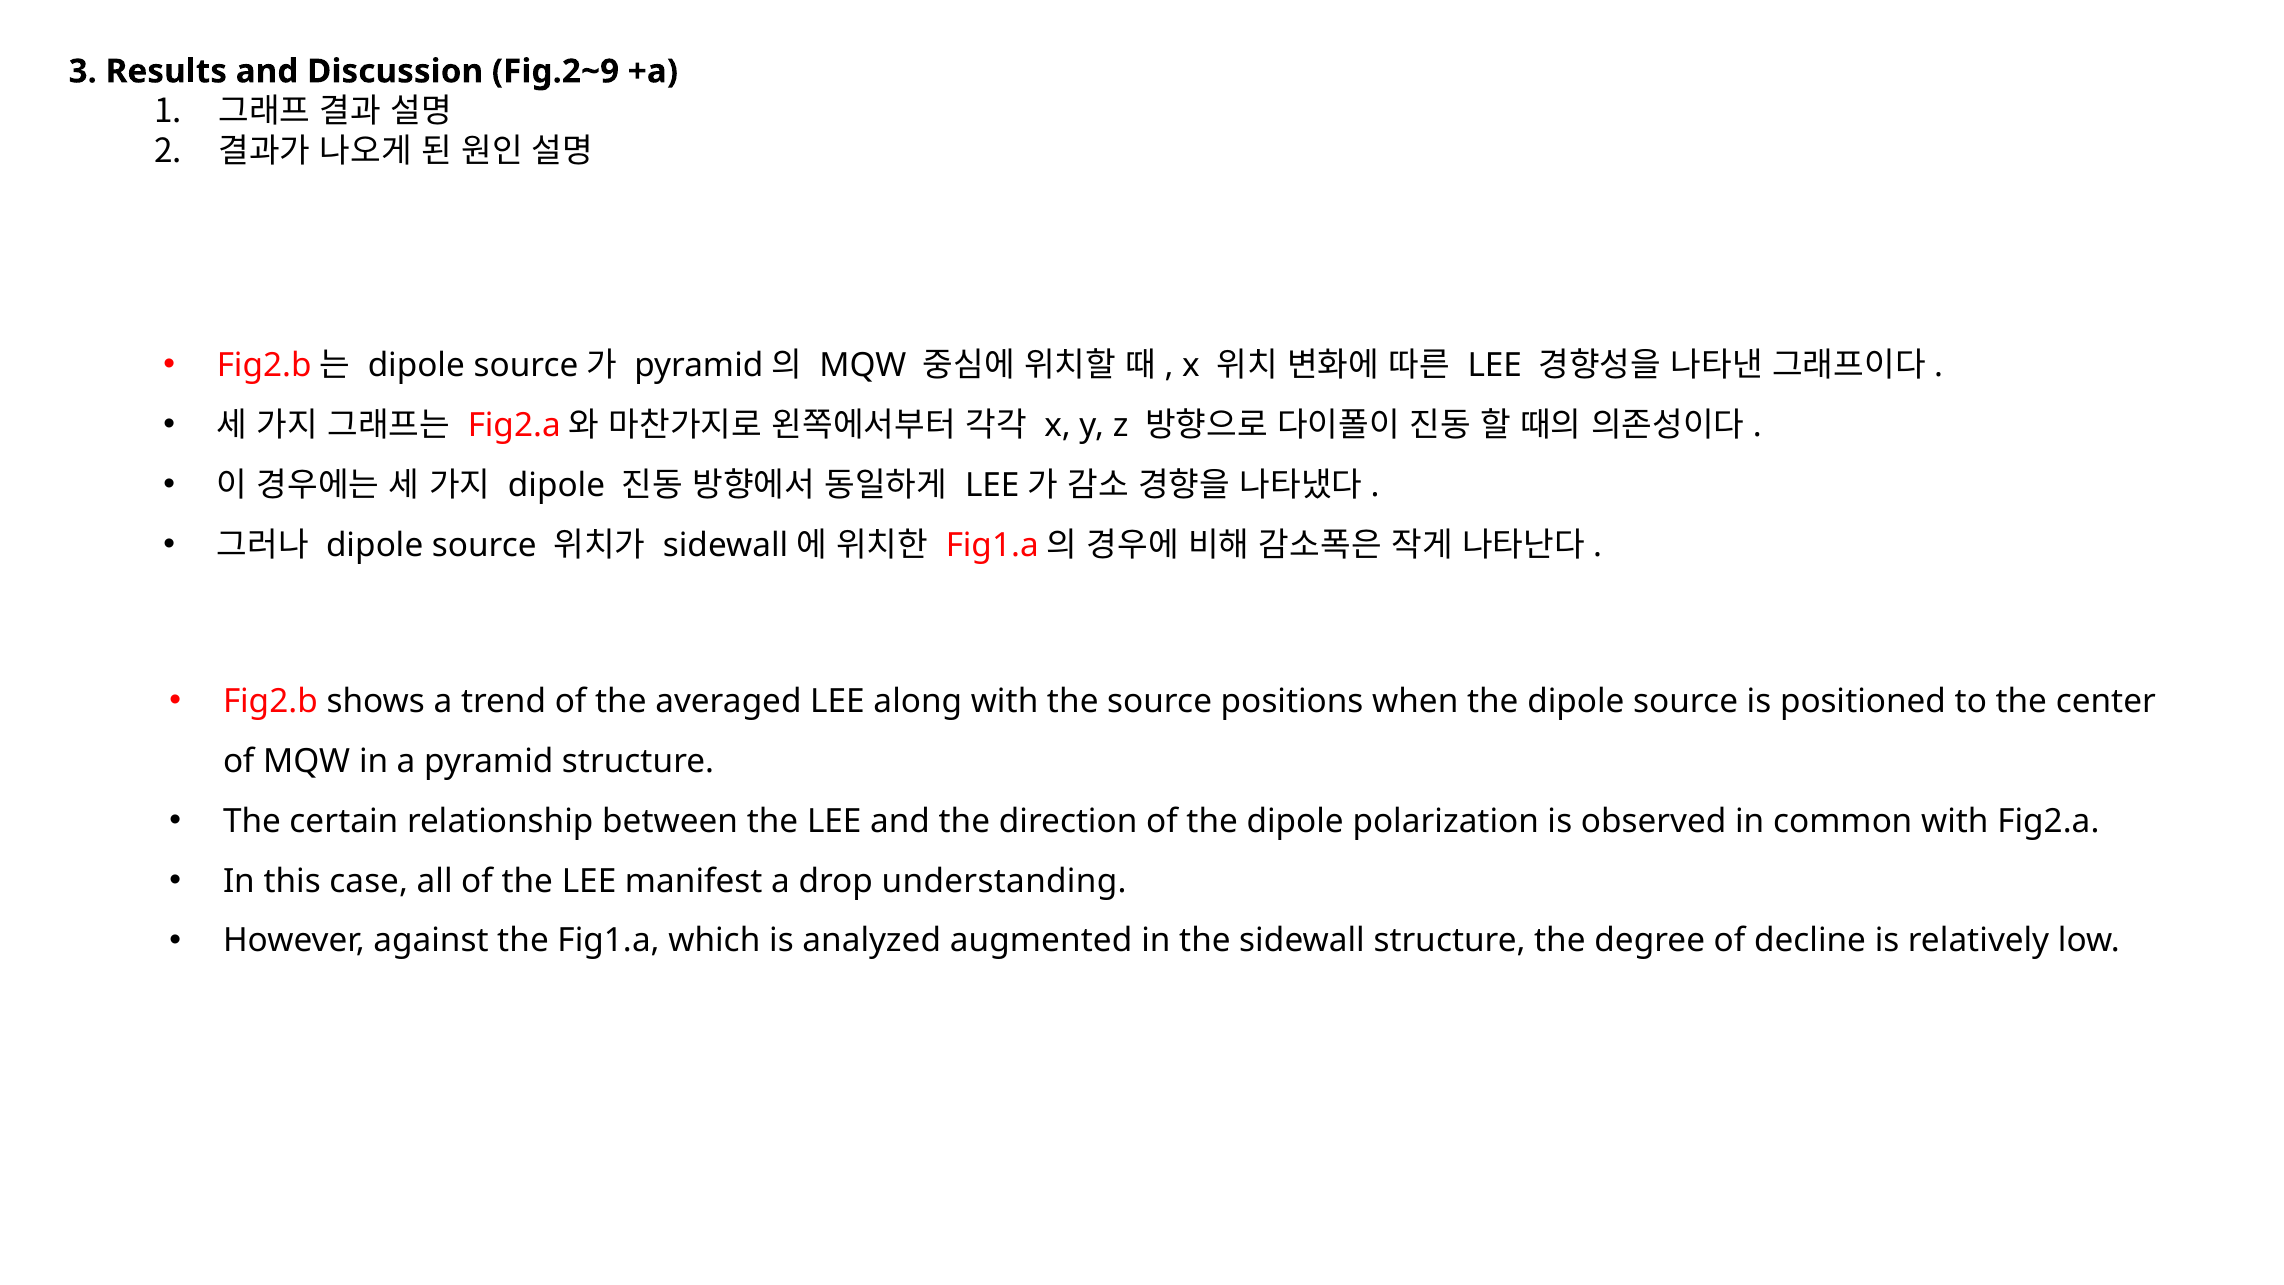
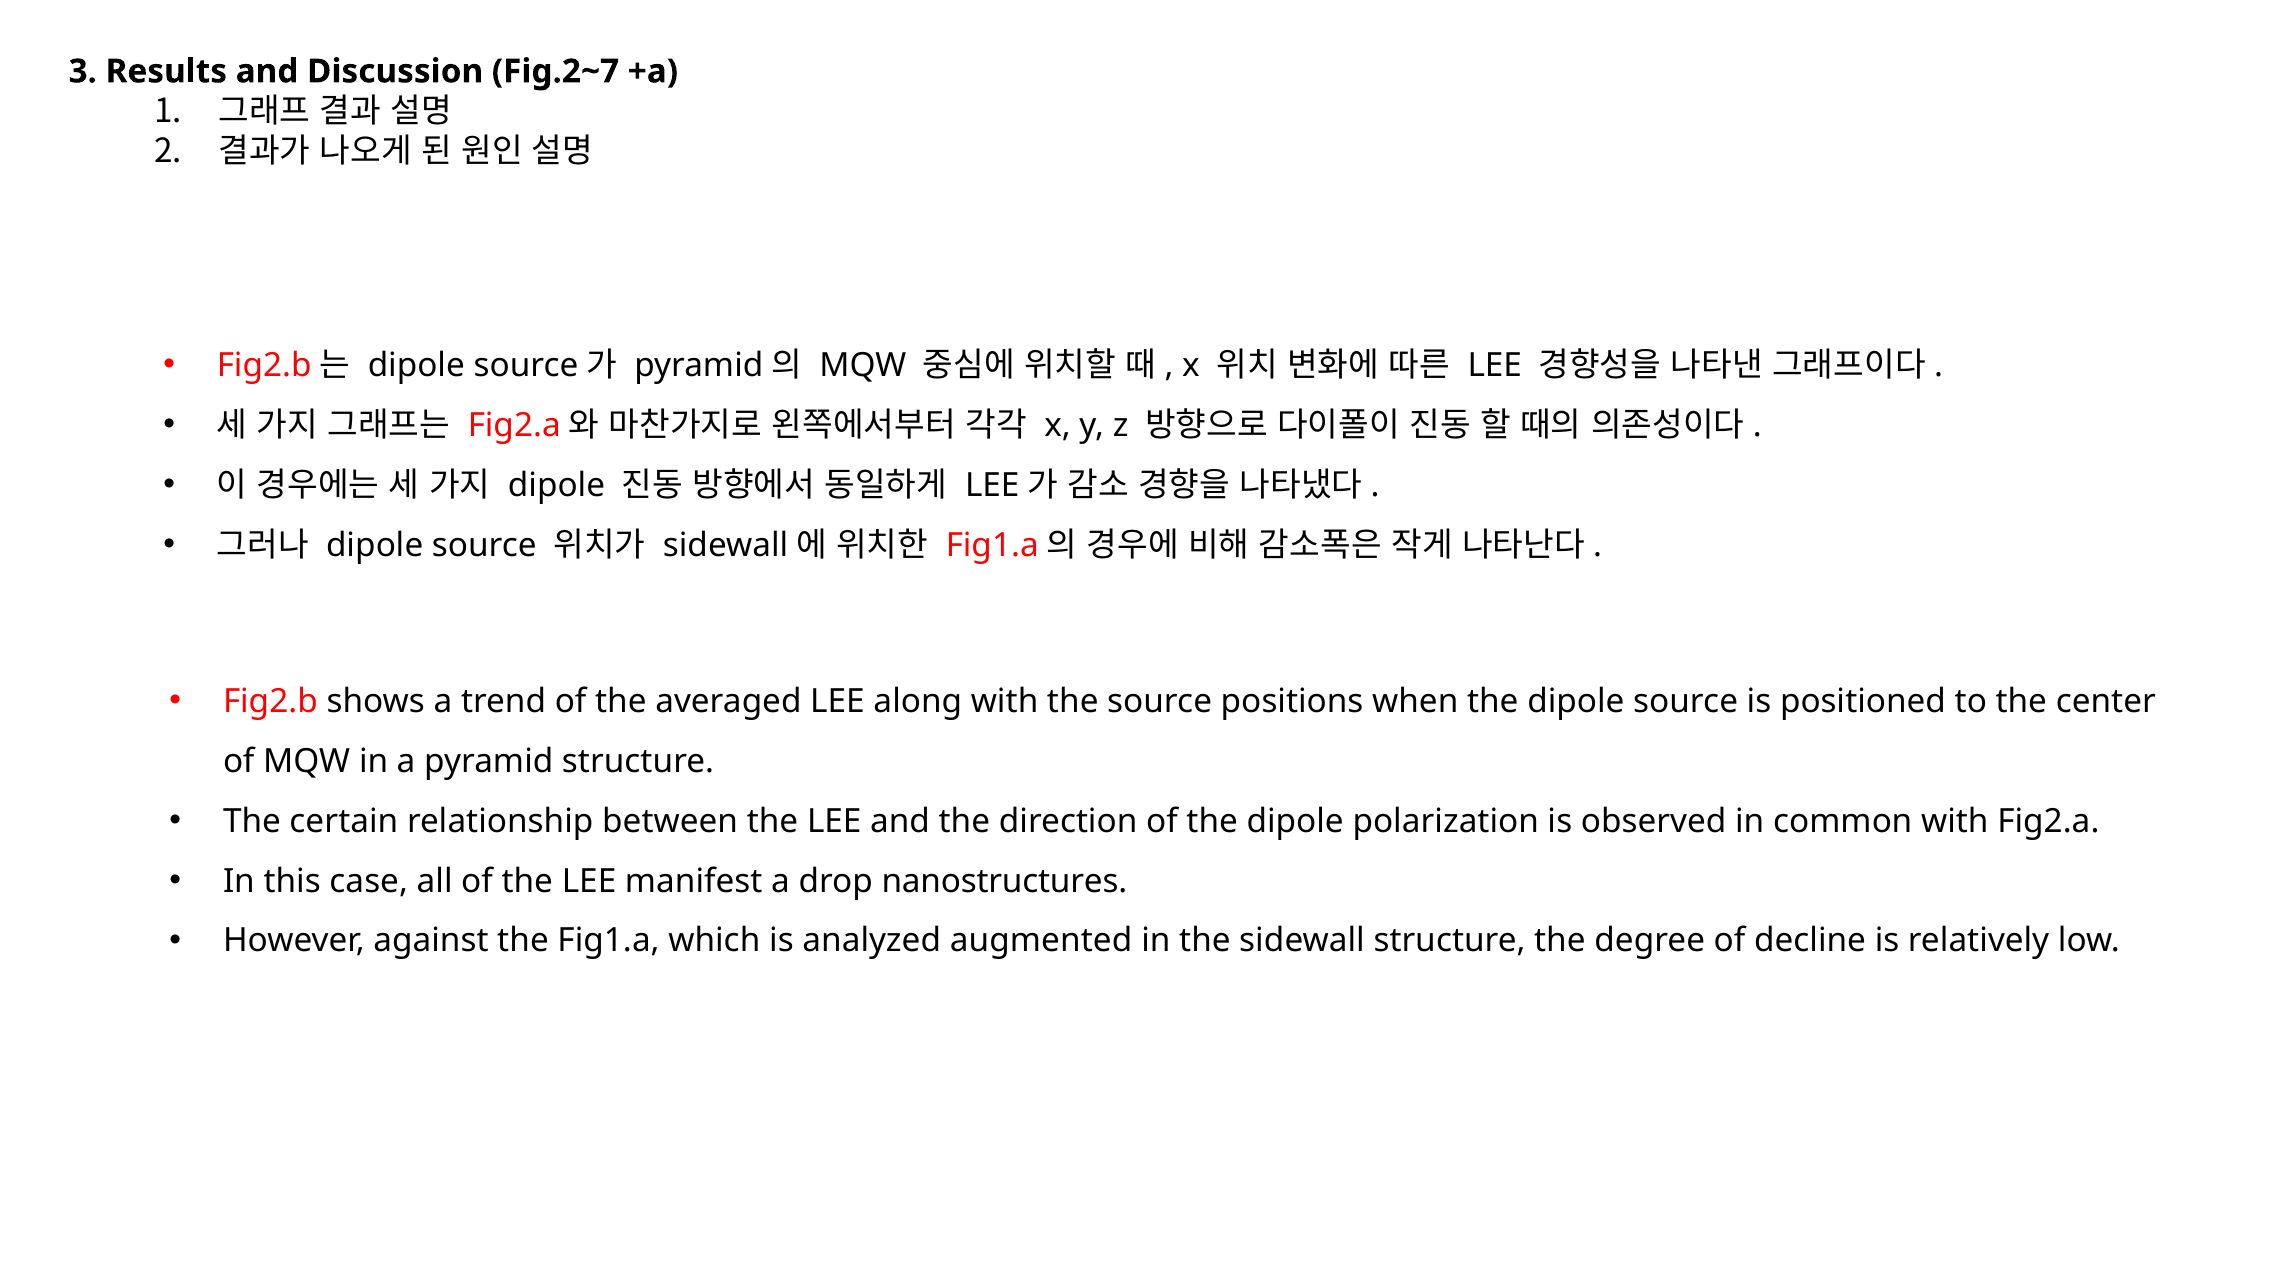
Fig.2~9: Fig.2~9 -> Fig.2~7
understanding: understanding -> nanostructures
